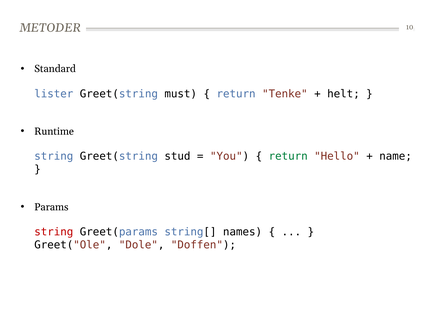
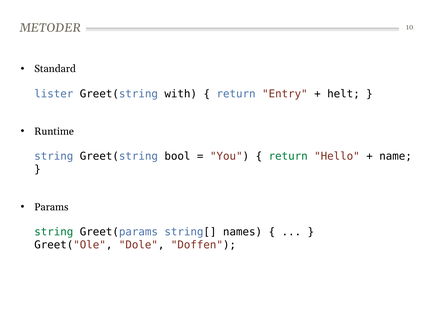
must: must -> with
Tenke: Tenke -> Entry
stud: stud -> bool
string at (54, 232) colour: red -> green
